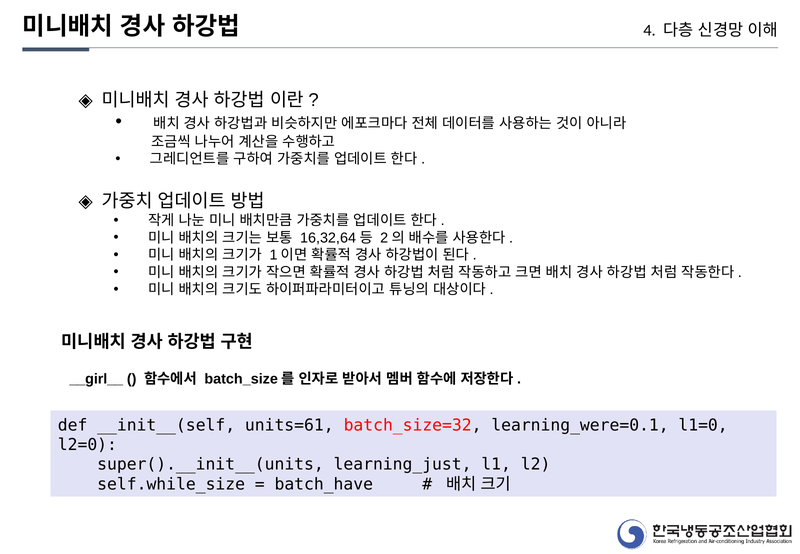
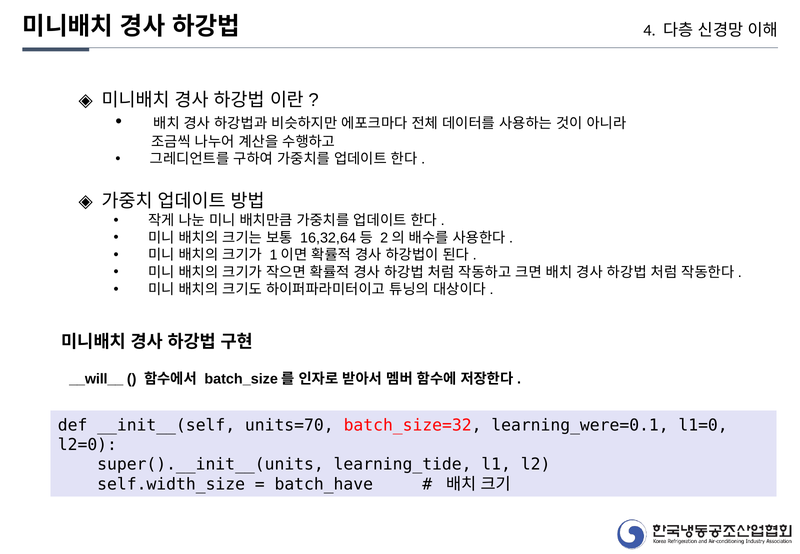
__girl__: __girl__ -> __will__
units=61: units=61 -> units=70
learning_just: learning_just -> learning_tide
self.while_size: self.while_size -> self.width_size
